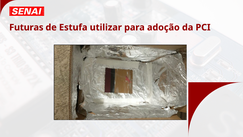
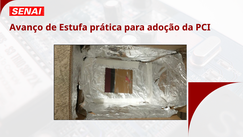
Futuras: Futuras -> Avanço
utilizar: utilizar -> prática
